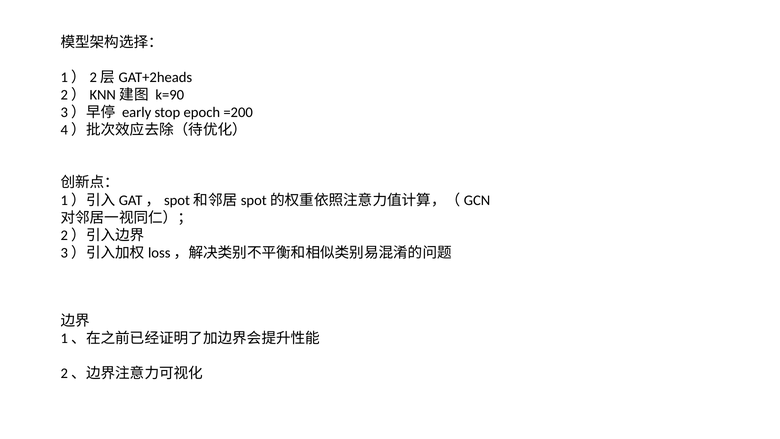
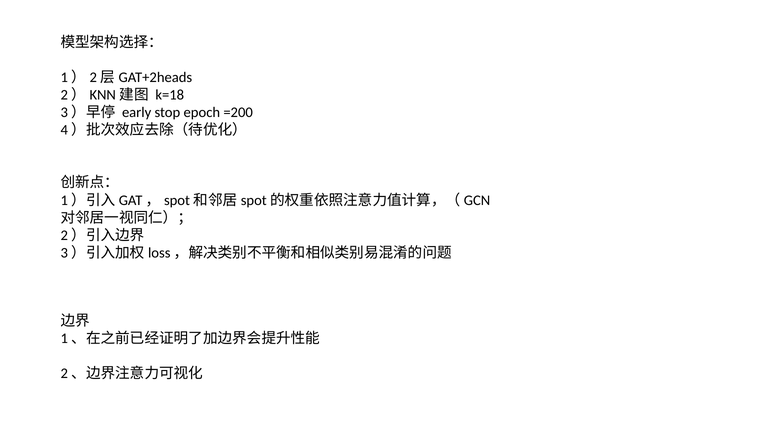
k=90: k=90 -> k=18
